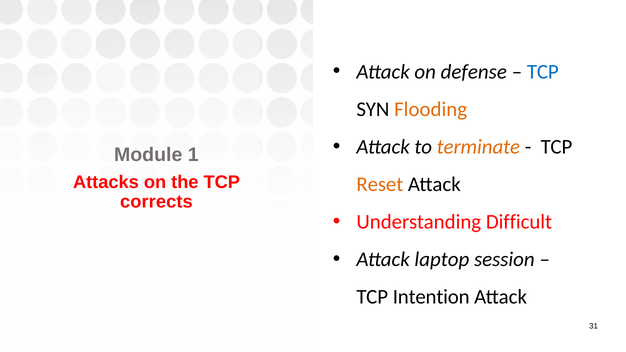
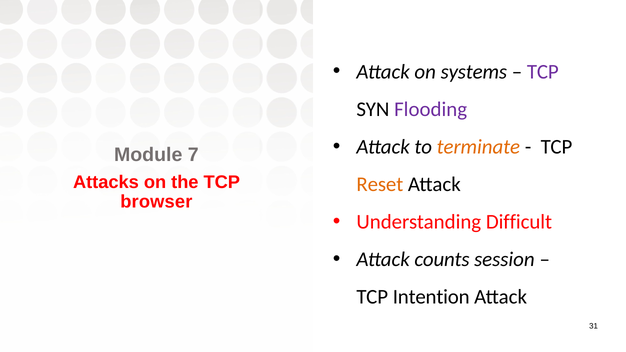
defense: defense -> systems
TCP at (543, 72) colour: blue -> purple
Flooding colour: orange -> purple
1: 1 -> 7
corrects: corrects -> browser
laptop: laptop -> counts
